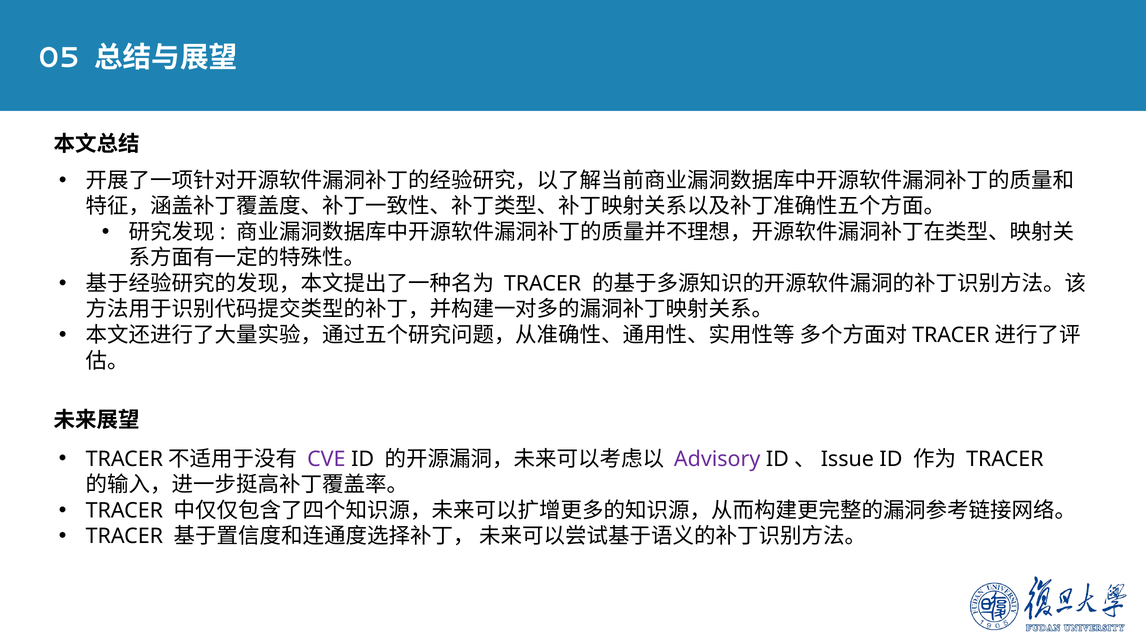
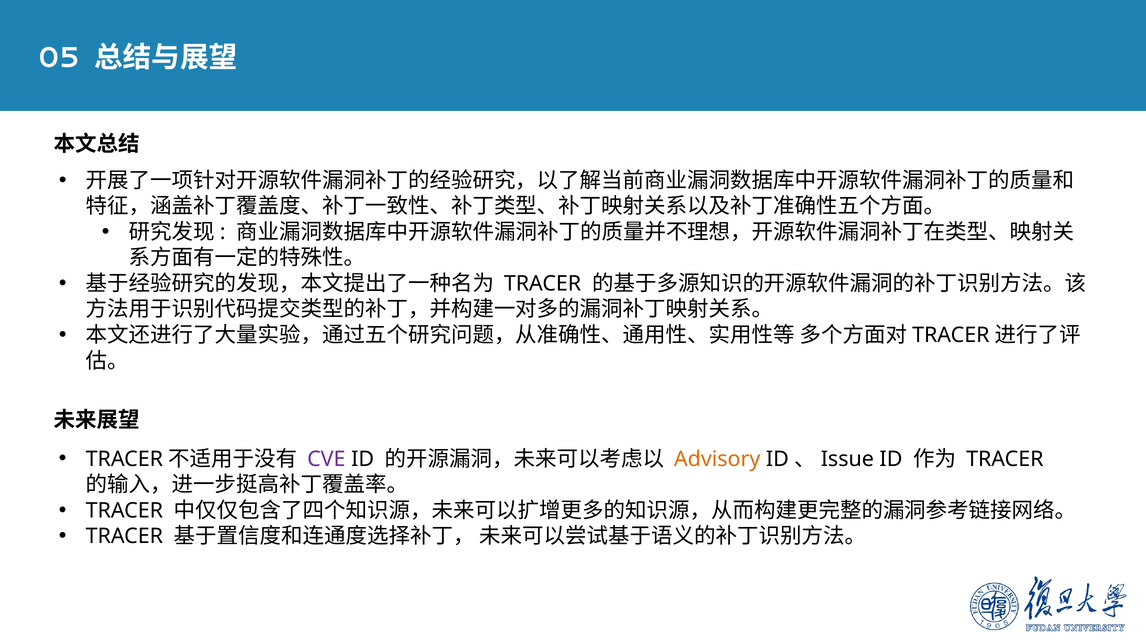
Advisory colour: purple -> orange
